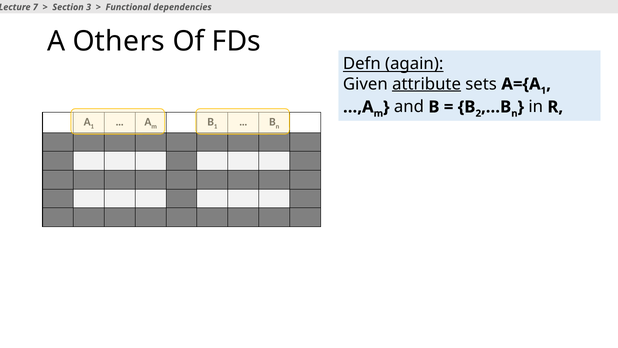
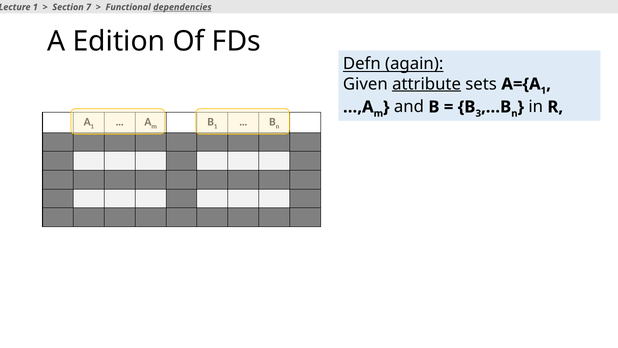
7 at (35, 7): 7 -> 1
3: 3 -> 7
dependencies underline: none -> present
Others: Others -> Edition
2: 2 -> 3
